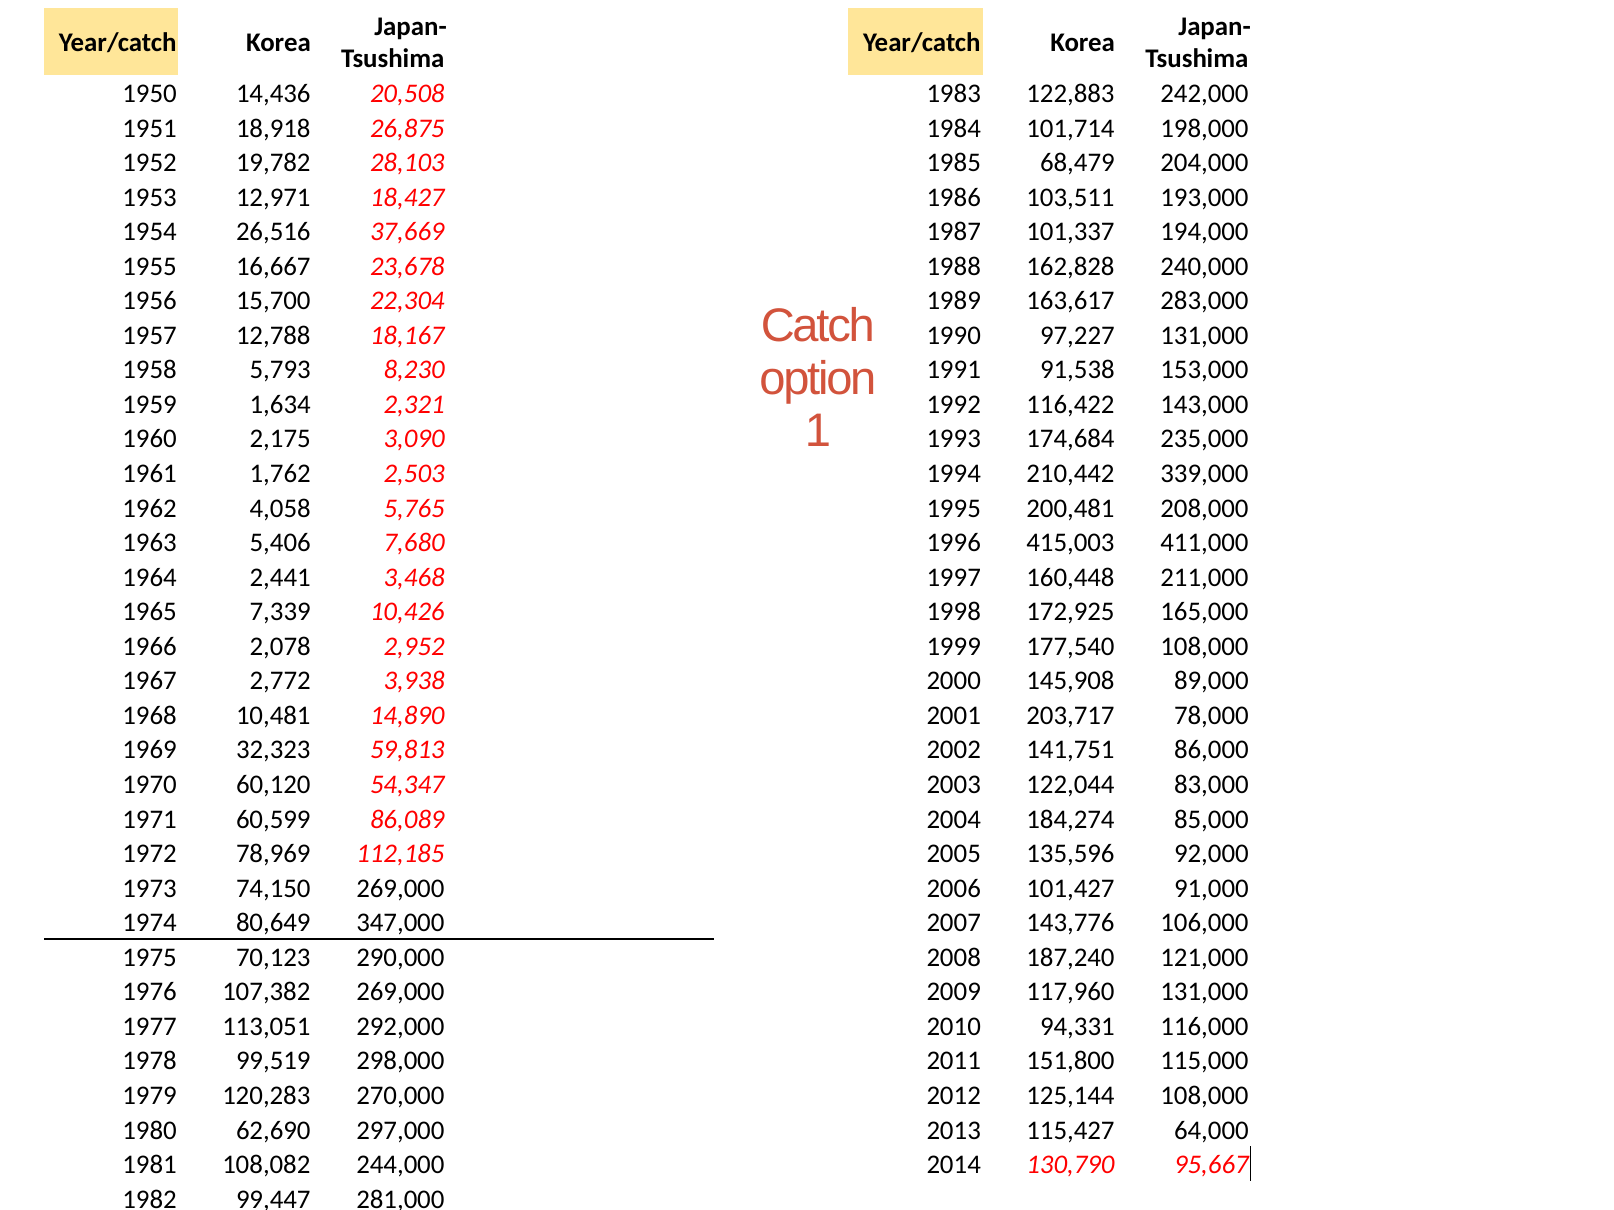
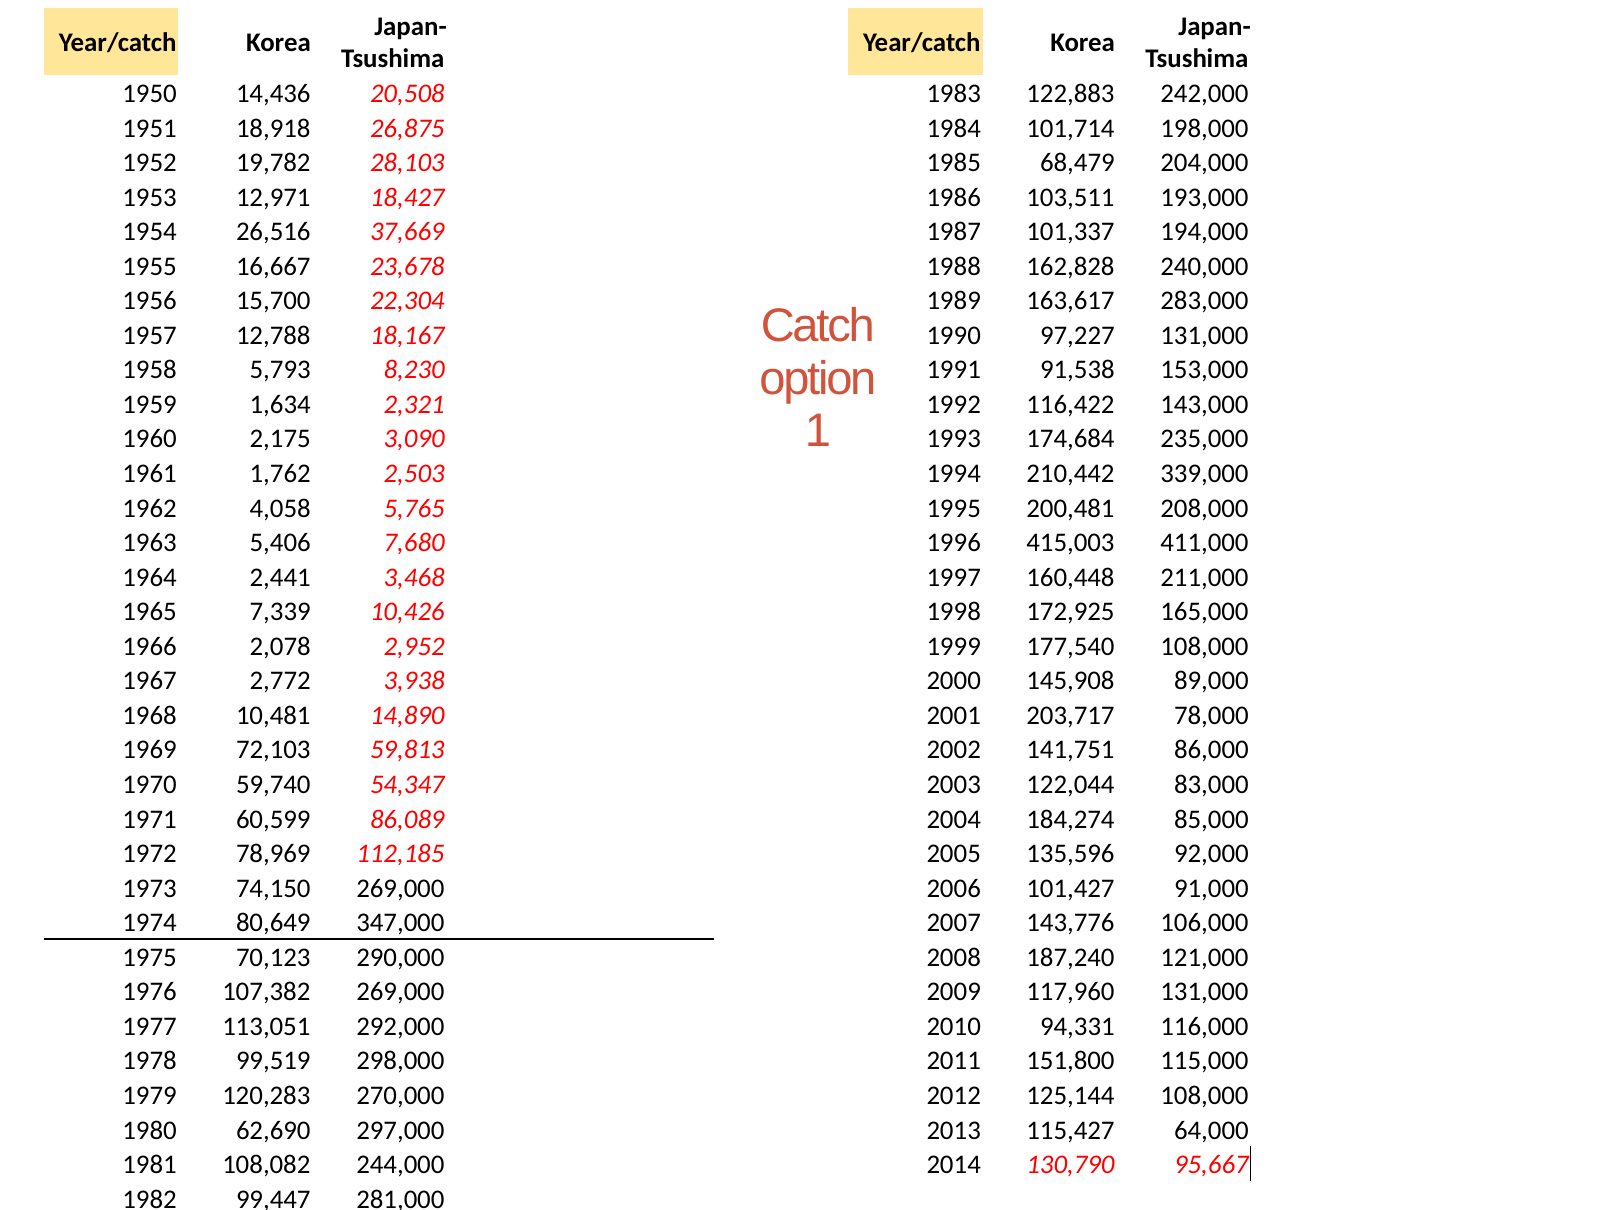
32,323: 32,323 -> 72,103
60,120: 60,120 -> 59,740
